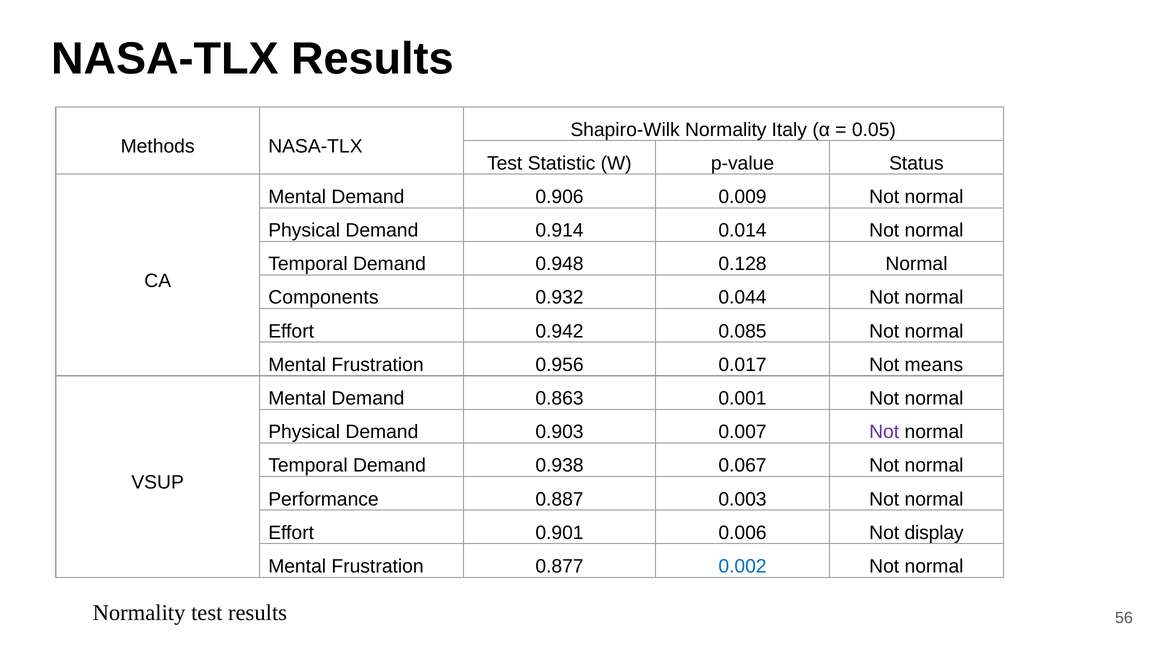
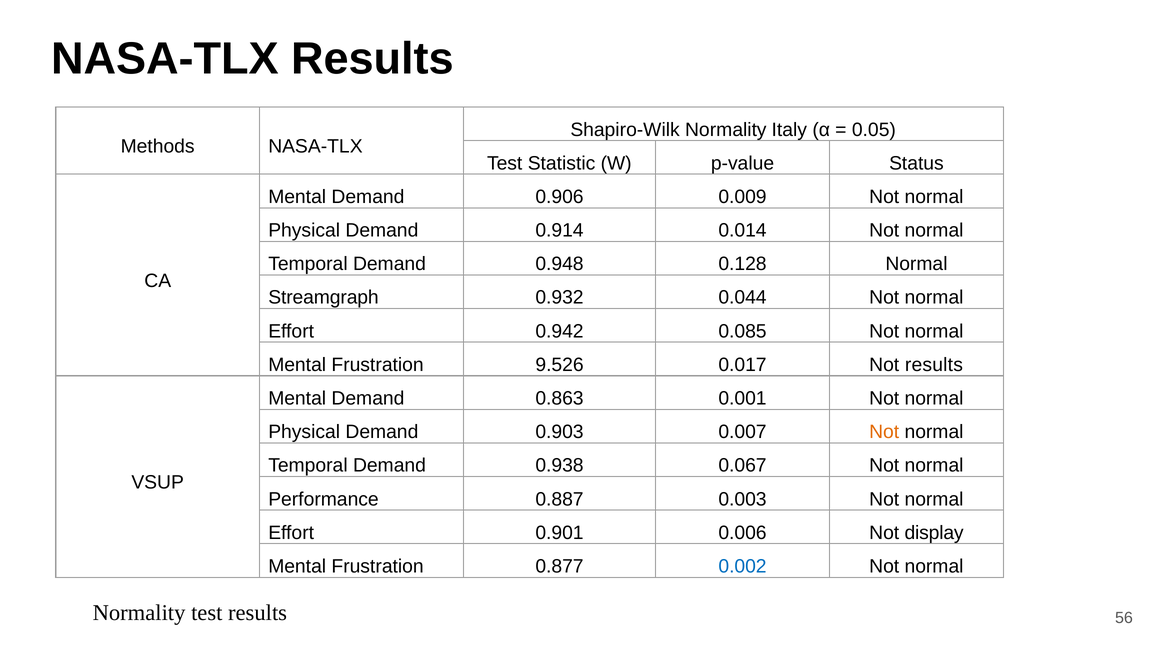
Components: Components -> Streamgraph
0.956: 0.956 -> 9.526
Not means: means -> results
Not at (884, 432) colour: purple -> orange
